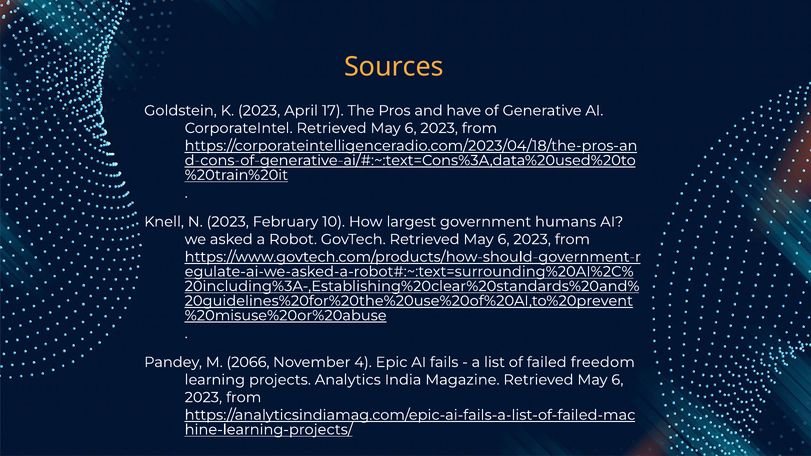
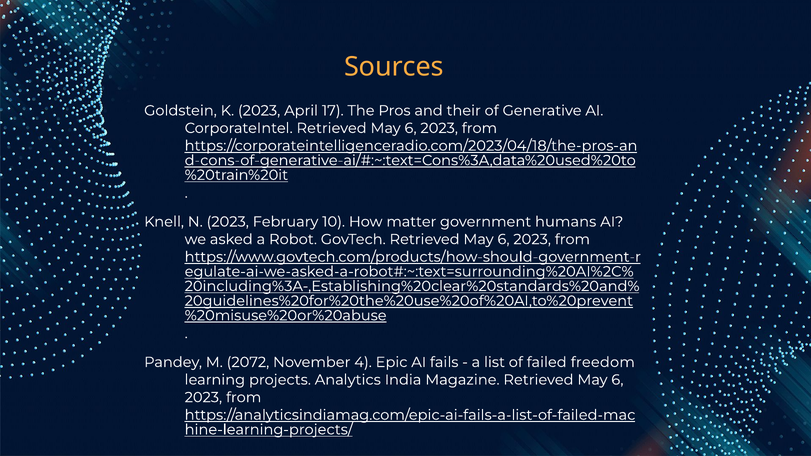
have: have -> their
largest: largest -> matter
2066: 2066 -> 2072
